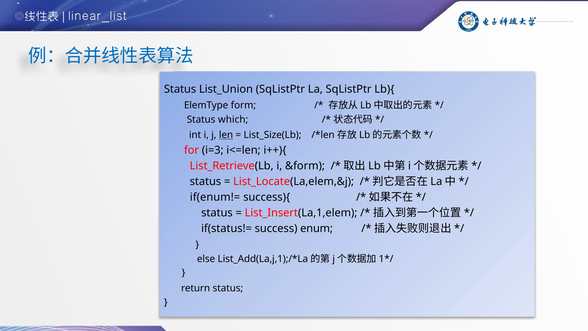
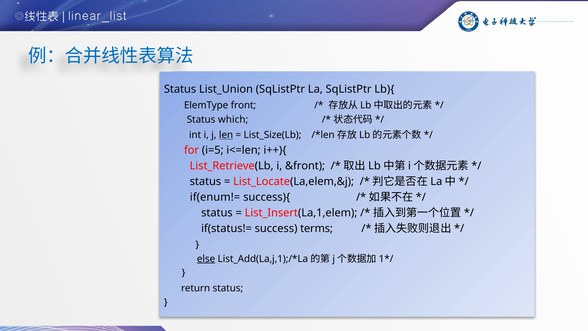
form: form -> front
i=3: i=3 -> i=5
&form: &form -> &front
enum: enum -> terms
else underline: none -> present
